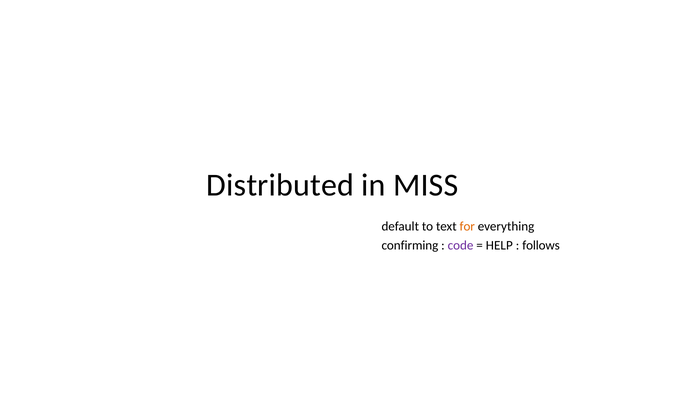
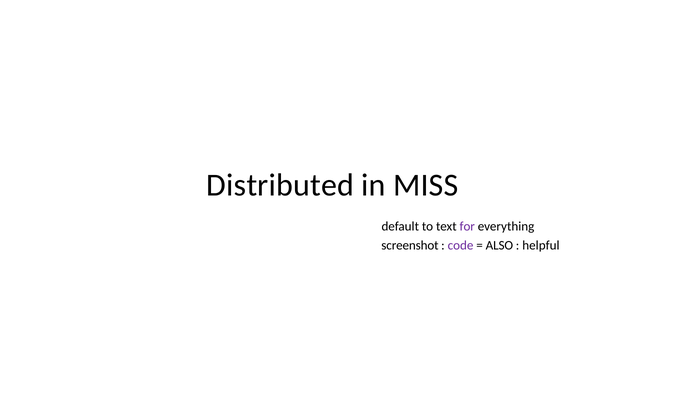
for colour: orange -> purple
confirming: confirming -> screenshot
HELP: HELP -> ALSO
follows: follows -> helpful
